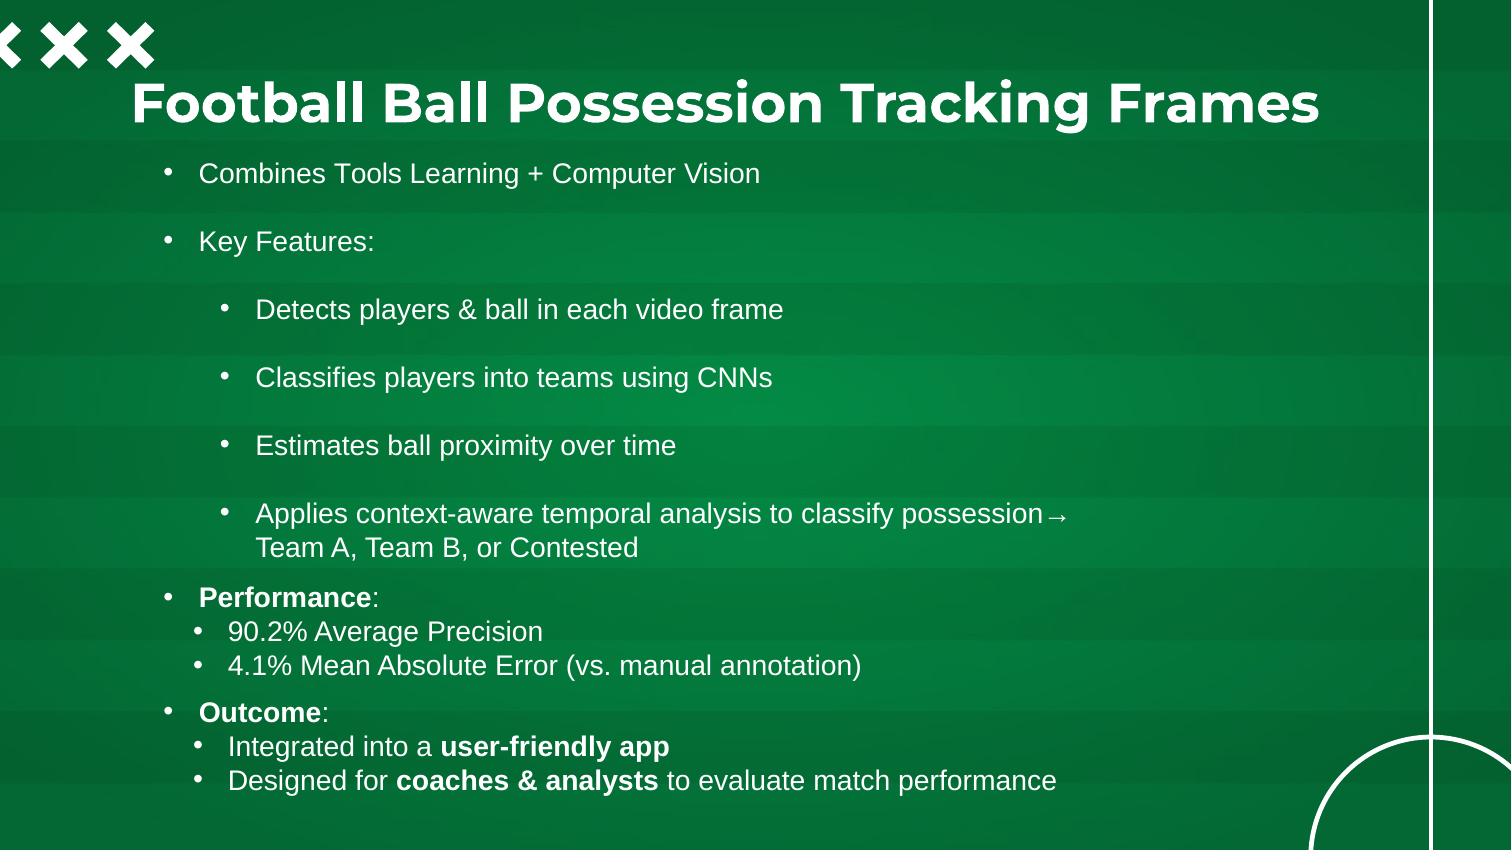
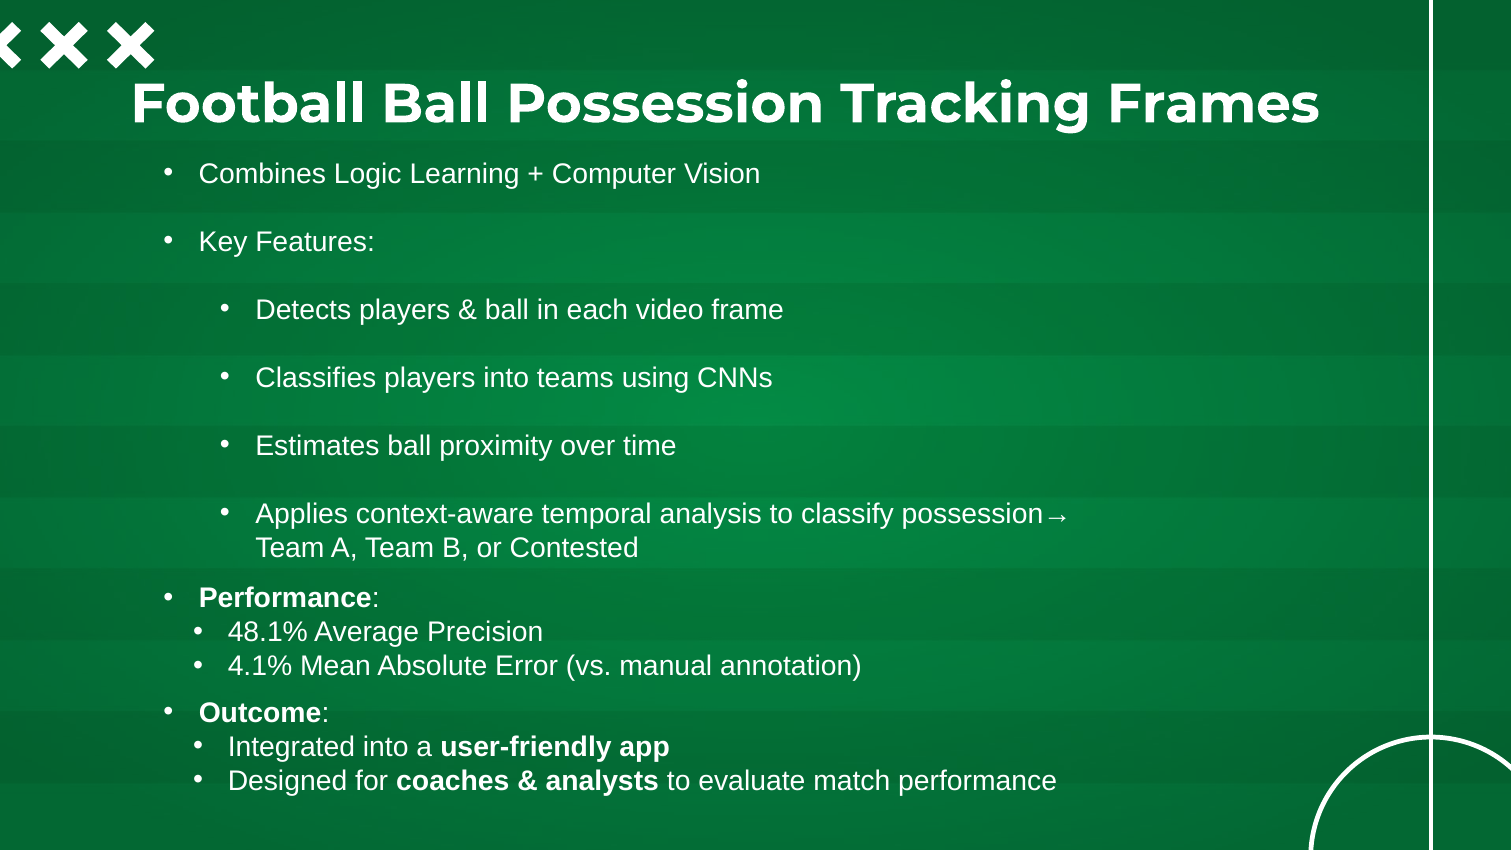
Tools: Tools -> Logic
90.2%: 90.2% -> 48.1%
